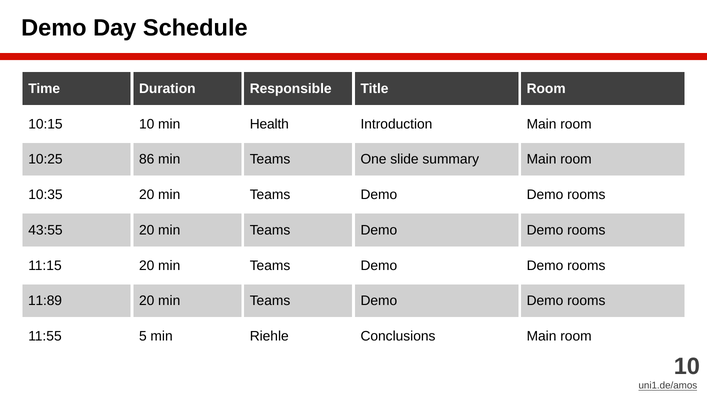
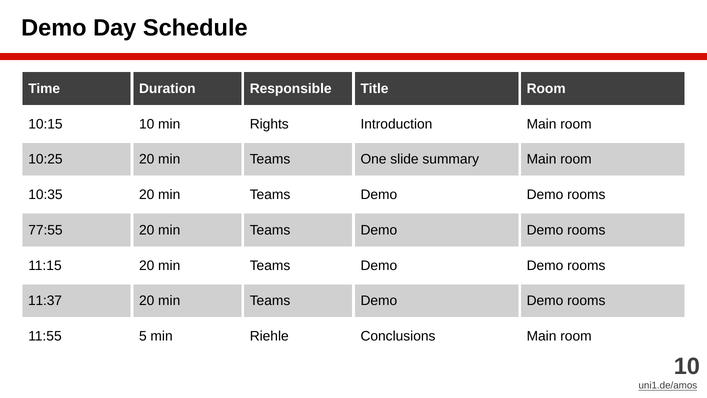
Health: Health -> Rights
10:25 86: 86 -> 20
43:55: 43:55 -> 77:55
11:89: 11:89 -> 11:37
